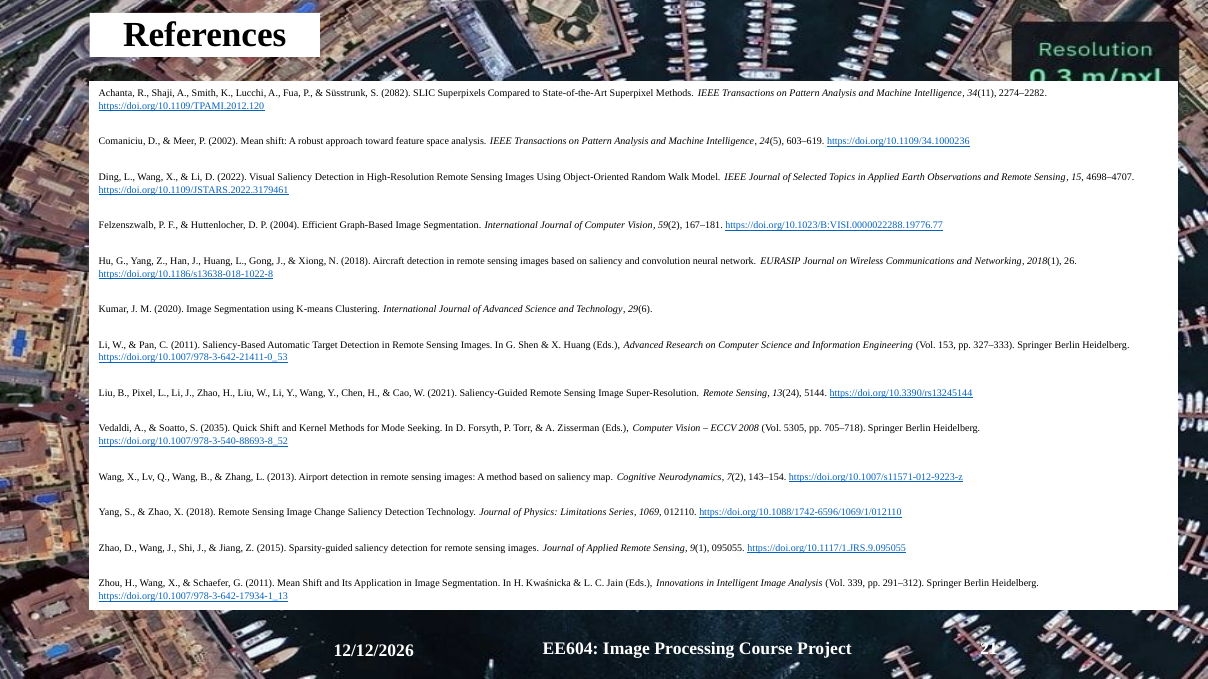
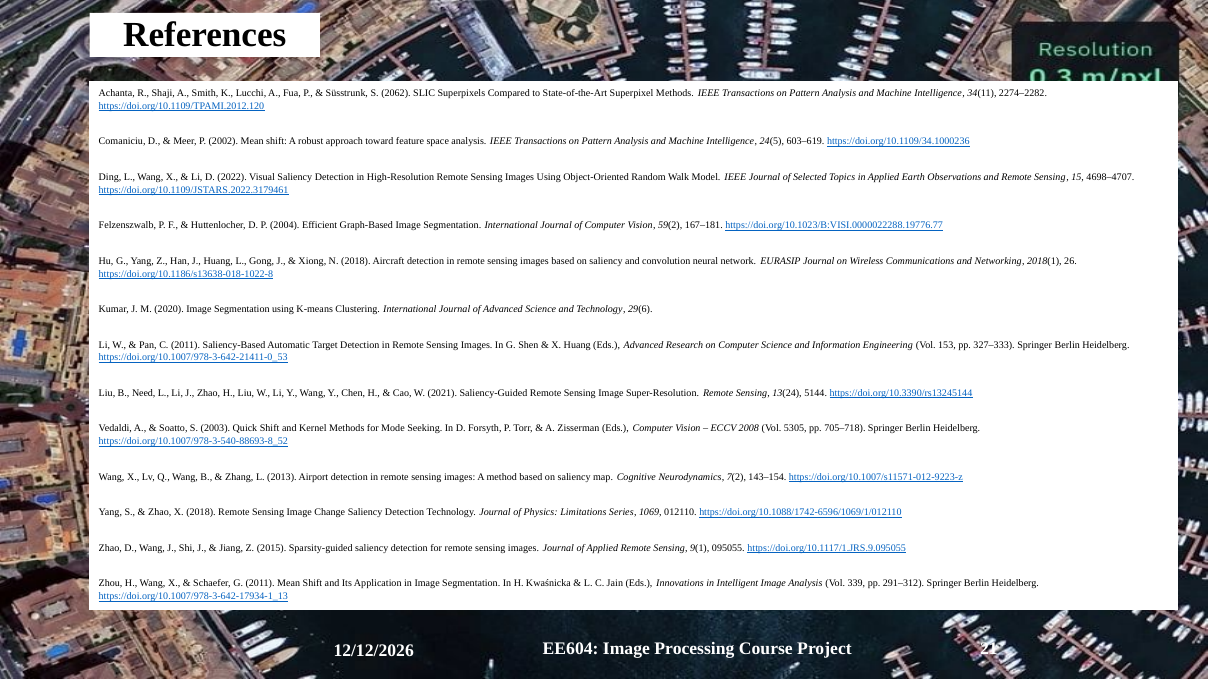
2082: 2082 -> 2062
Pixel: Pixel -> Need
2035: 2035 -> 2003
